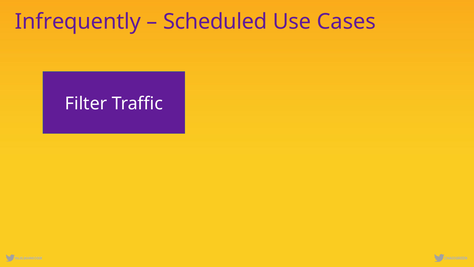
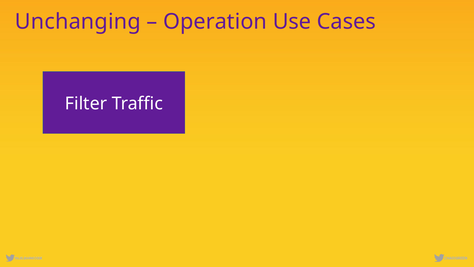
Infrequently: Infrequently -> Unchanging
Scheduled: Scheduled -> Operation
